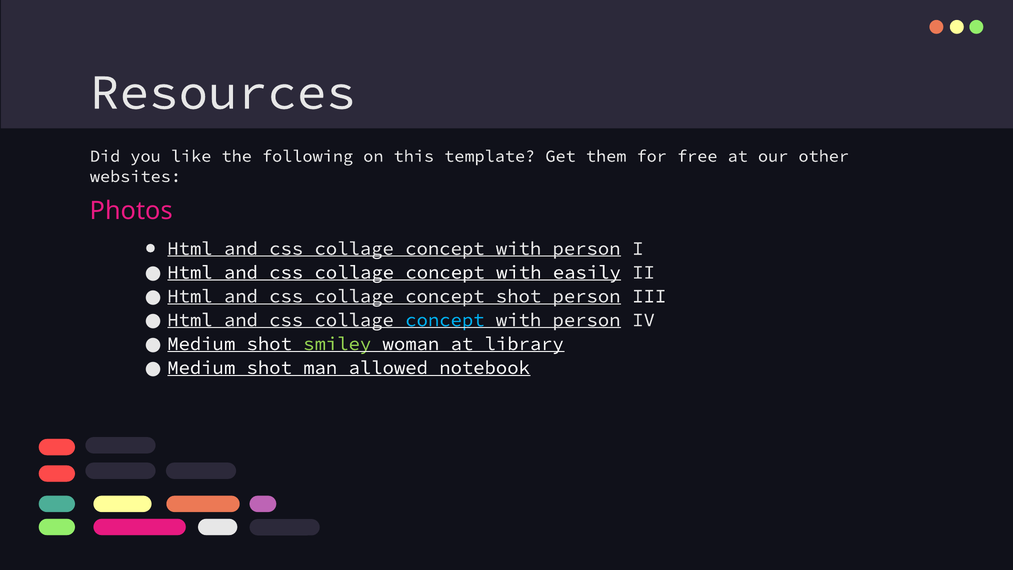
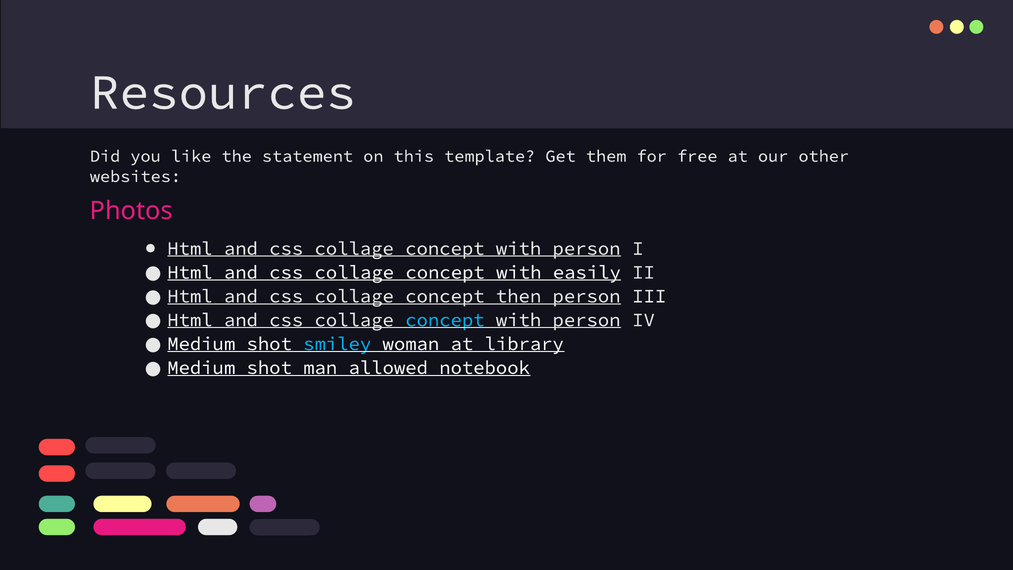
following: following -> statement
concept shot: shot -> then
smiley colour: light green -> light blue
